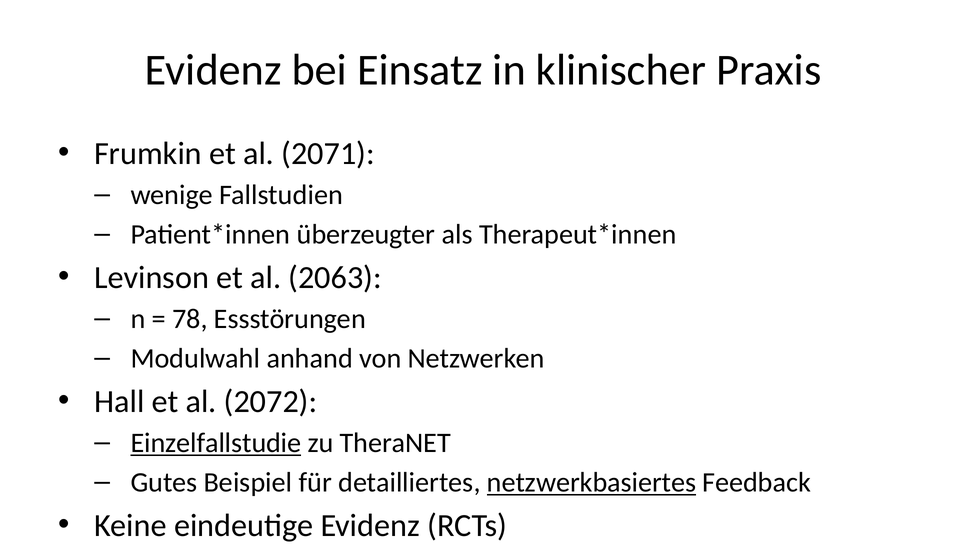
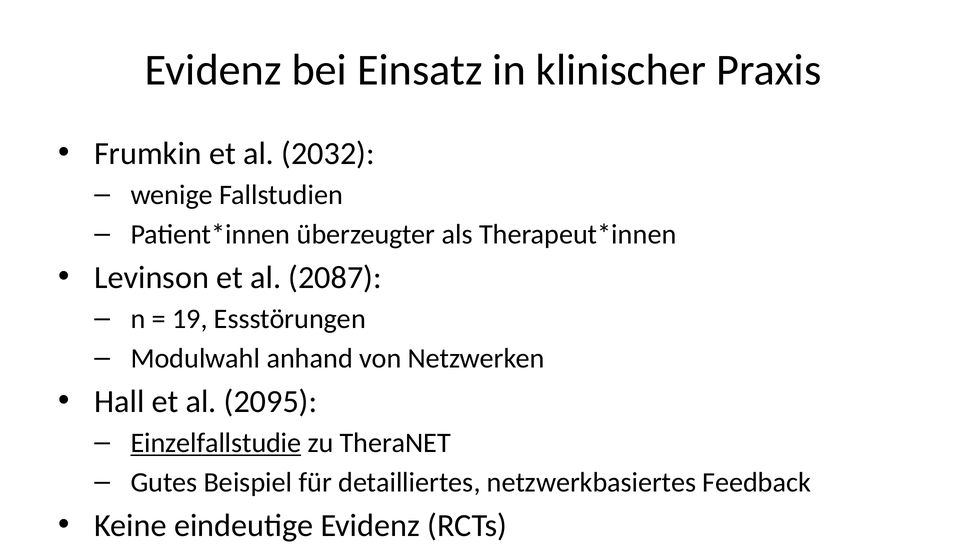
2071: 2071 -> 2032
2063: 2063 -> 2087
78: 78 -> 19
2072: 2072 -> 2095
netzwerkbasiertes underline: present -> none
